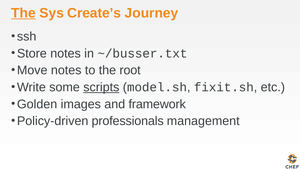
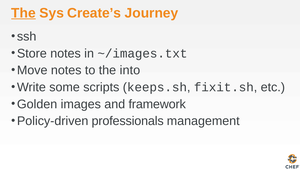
~/busser.txt: ~/busser.txt -> ~/images.txt
root: root -> into
scripts underline: present -> none
model.sh: model.sh -> keeps.sh
